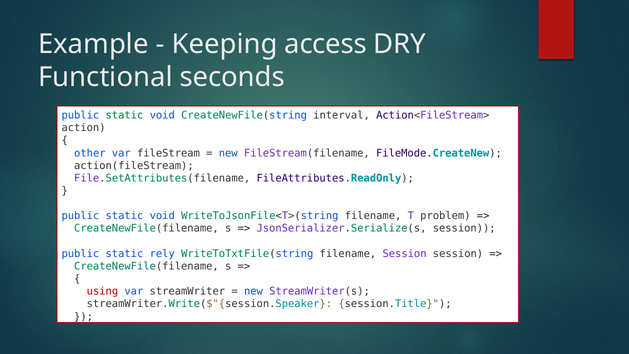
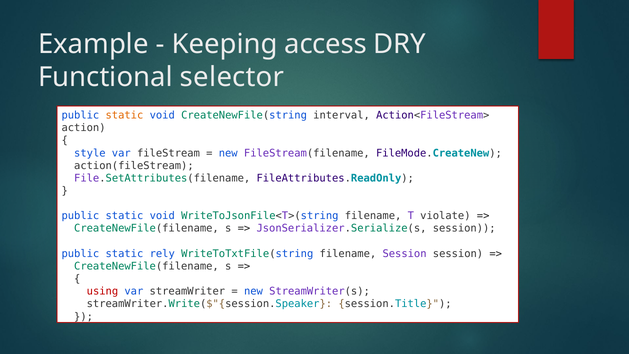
seconds: seconds -> selector
static at (124, 115) colour: green -> orange
other: other -> style
problem: problem -> violate
